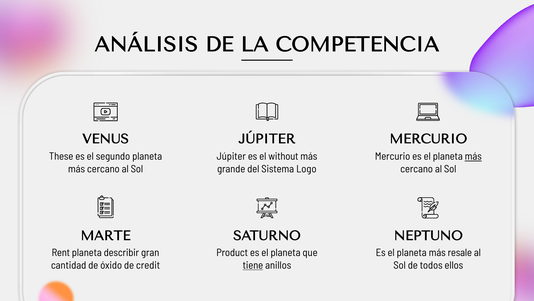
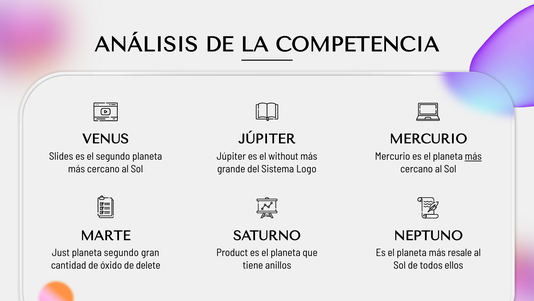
These: These -> Slides
Rent: Rent -> Just
planeta describir: describir -> segundo
credit: credit -> delete
tiene underline: present -> none
